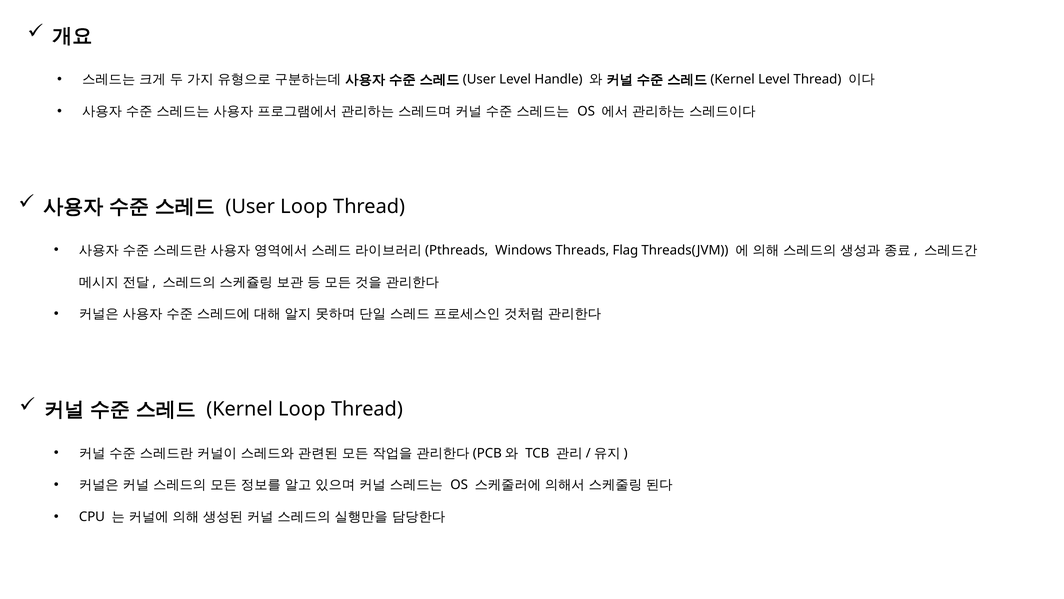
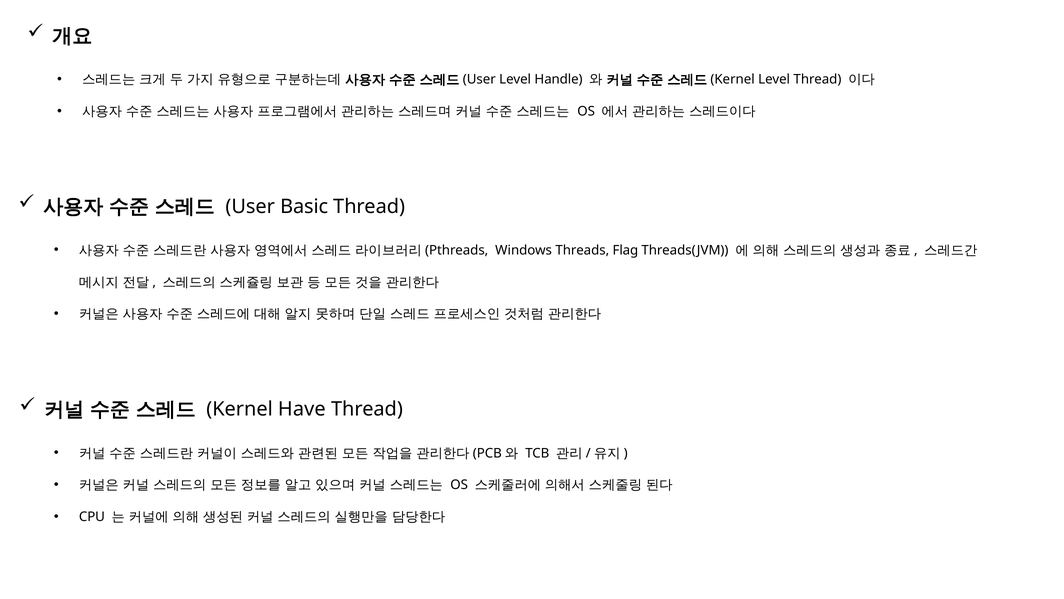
User Loop: Loop -> Basic
Kernel Loop: Loop -> Have
